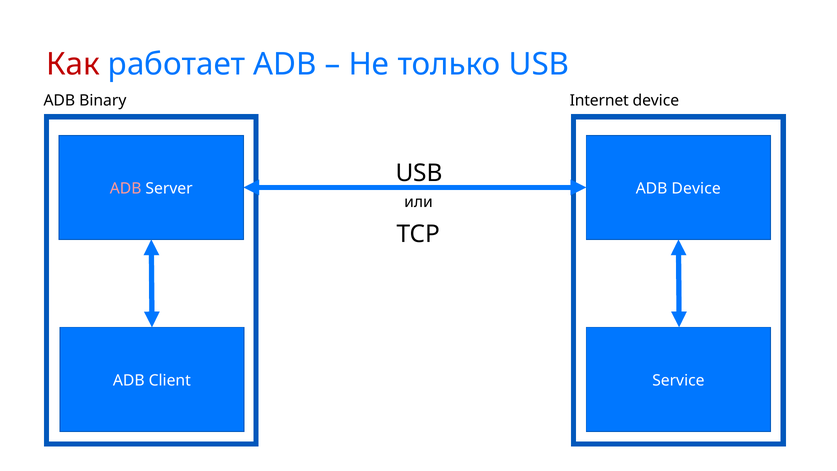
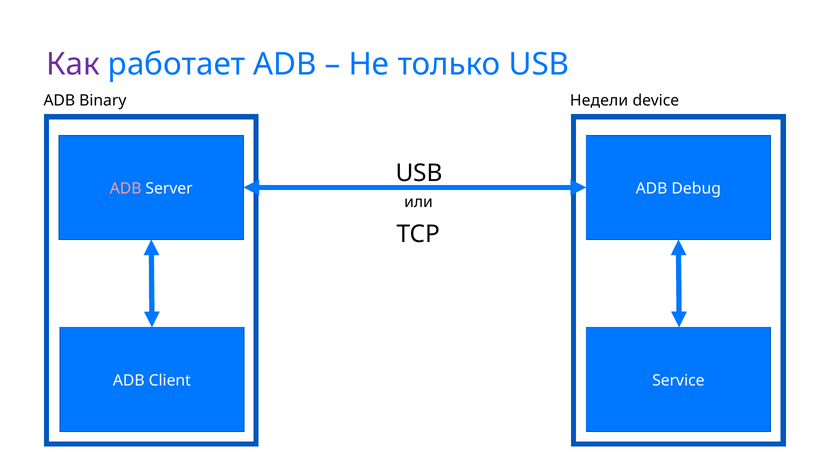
Как colour: red -> purple
Internet: Internet -> Недели
ADB Device: Device -> Debug
